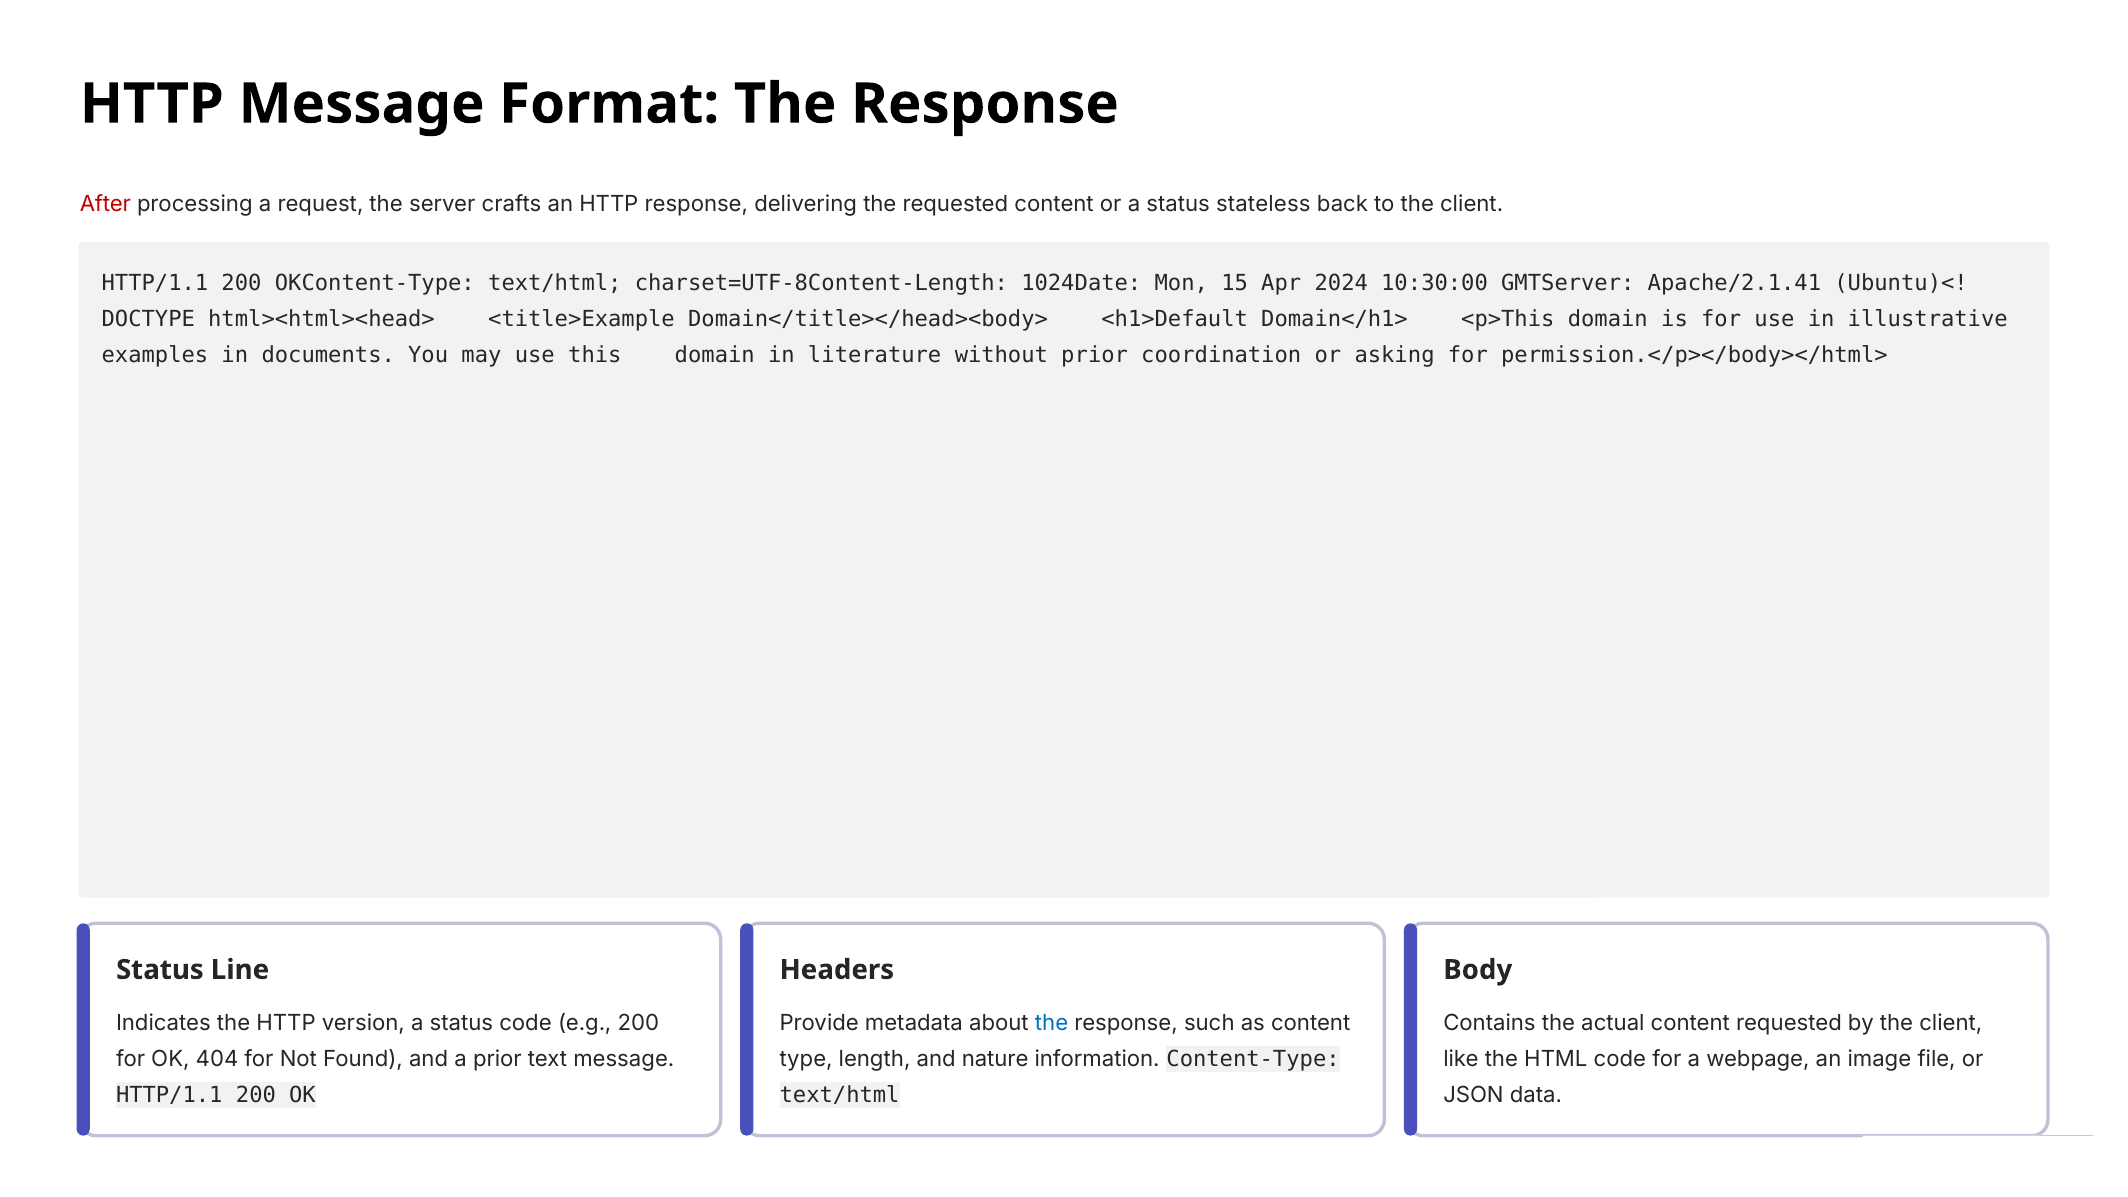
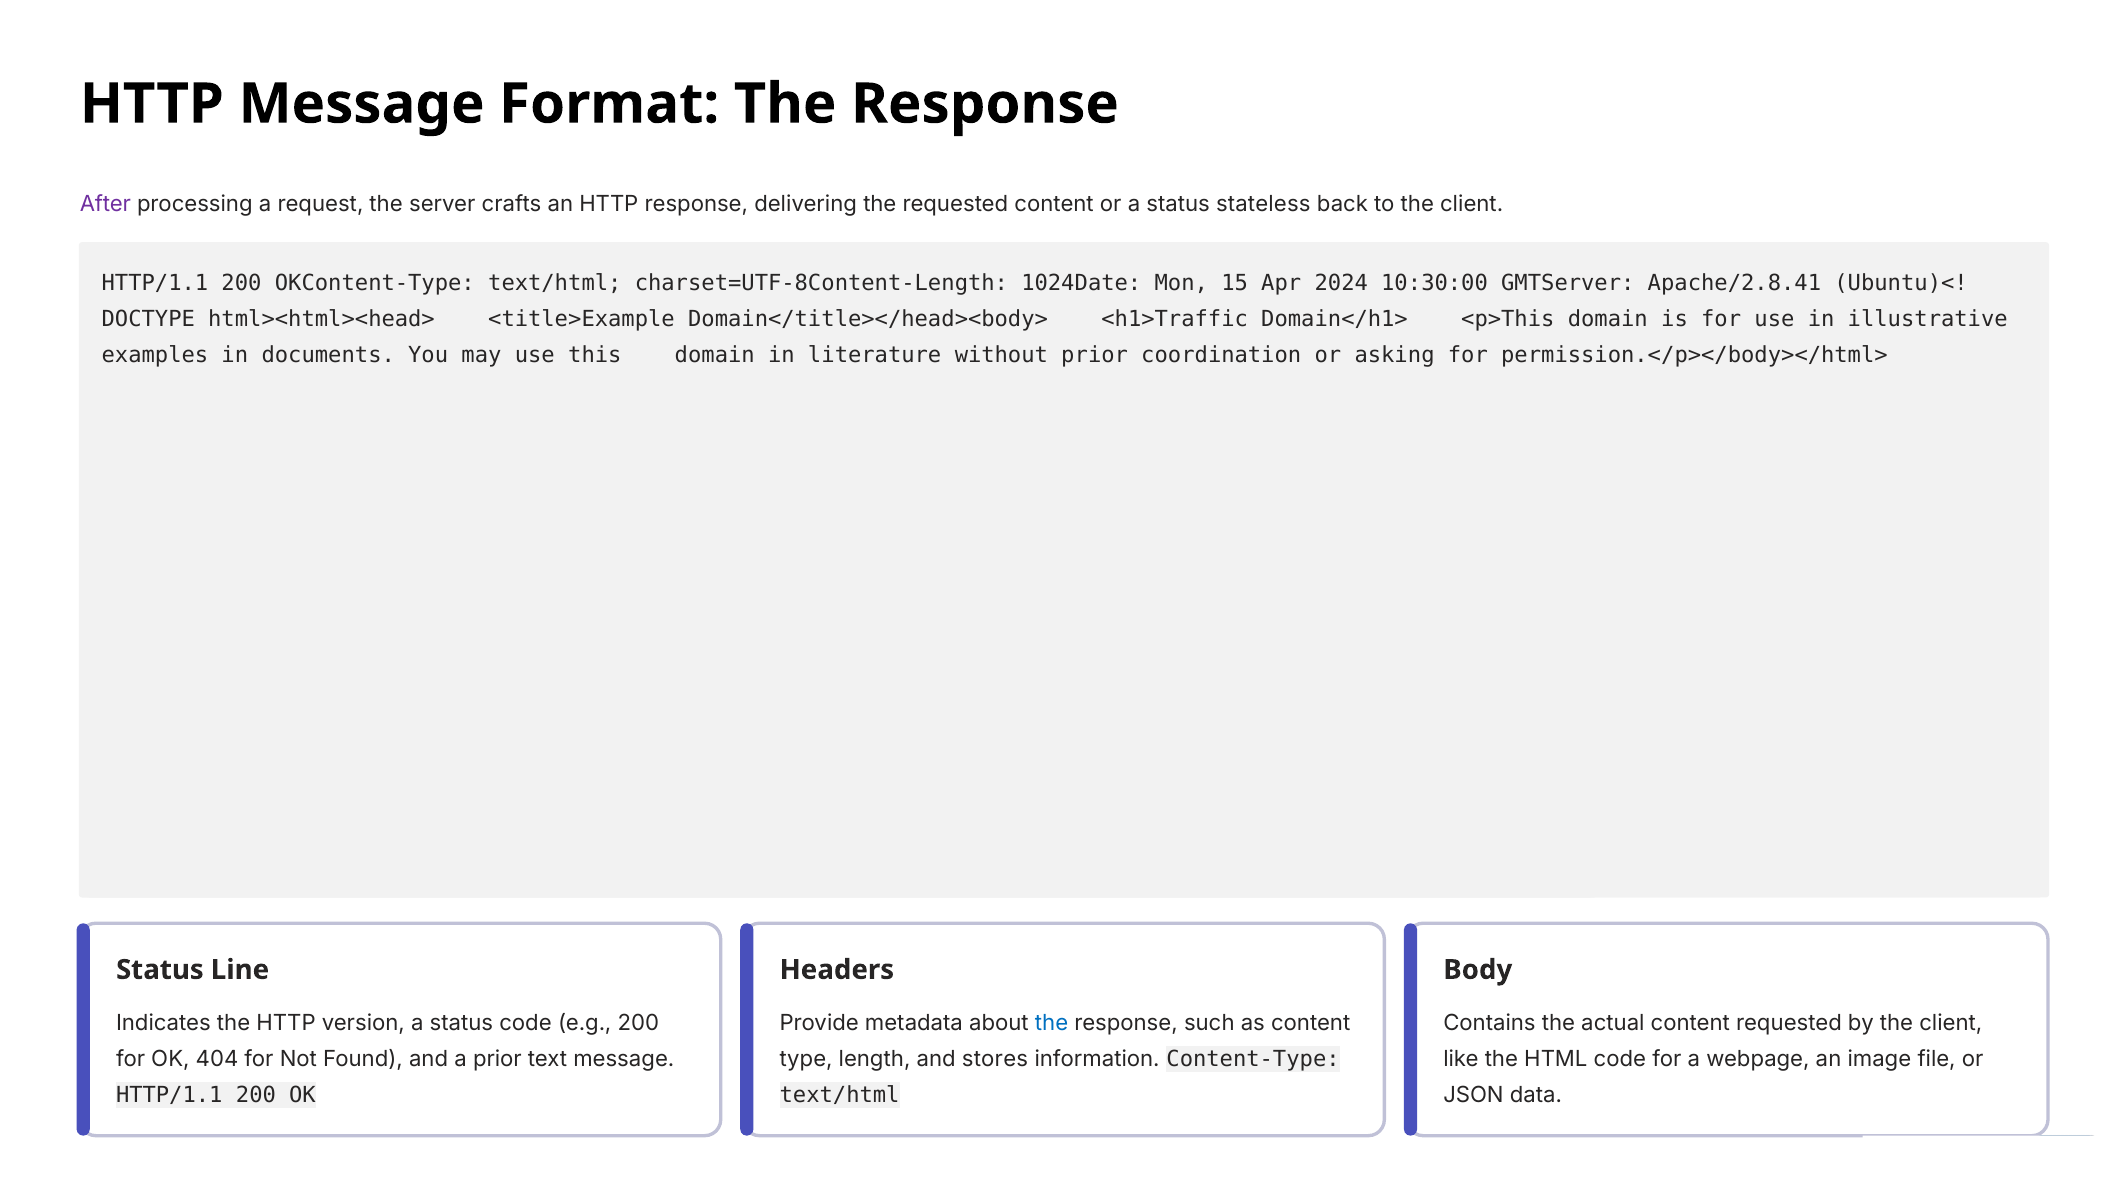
After colour: red -> purple
Apache/2.1.41: Apache/2.1.41 -> Apache/2.8.41
<h1>Default: <h1>Default -> <h1>Traffic
nature: nature -> stores
